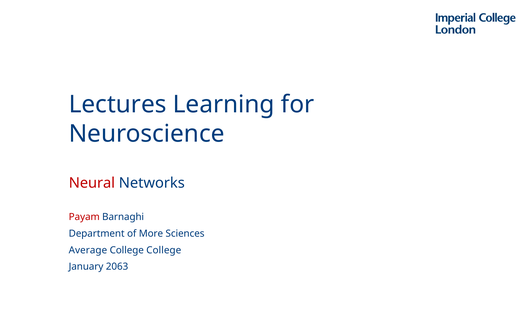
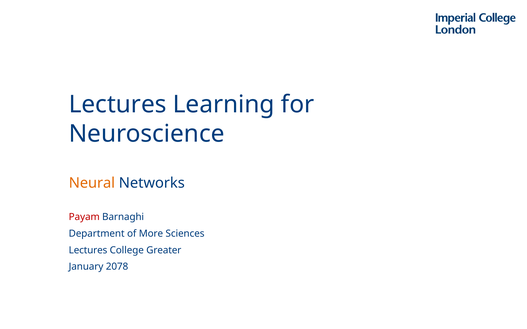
Neural colour: red -> orange
Average at (88, 250): Average -> Lectures
College College: College -> Greater
2063: 2063 -> 2078
